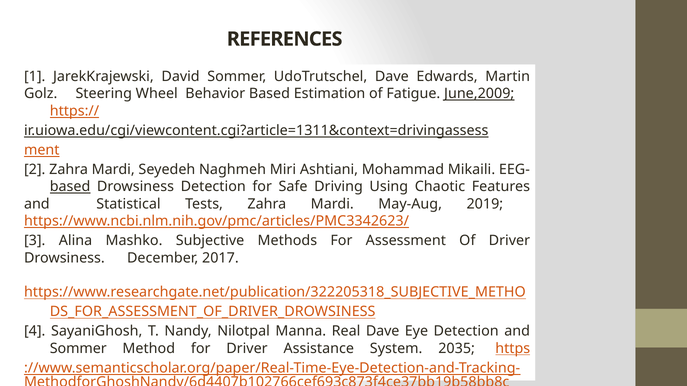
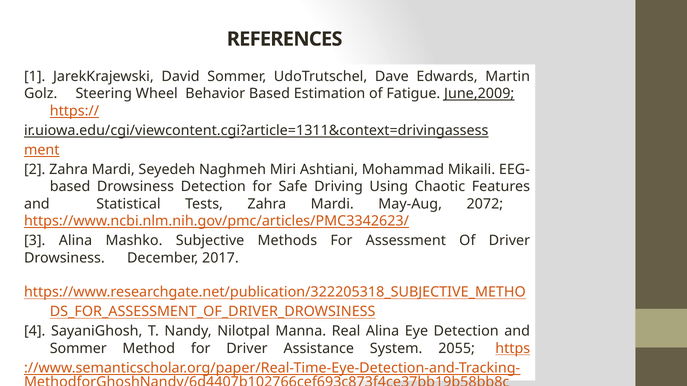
based at (70, 187) underline: present -> none
2019: 2019 -> 2072
Real Dave: Dave -> Alina
2035: 2035 -> 2055
